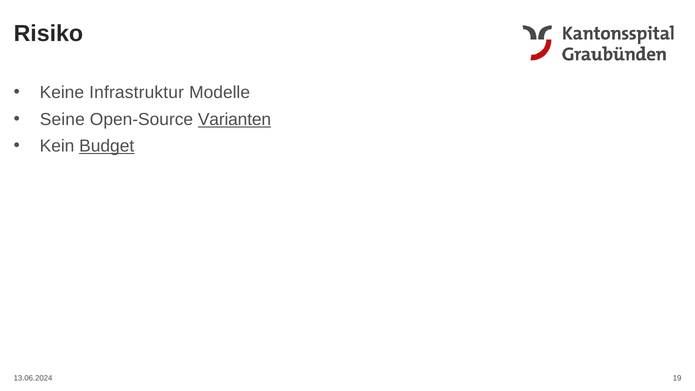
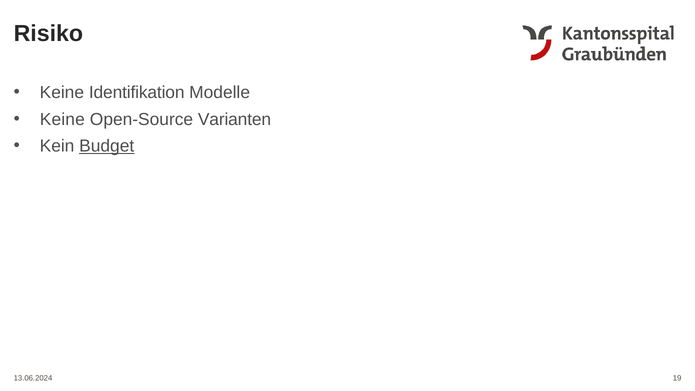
Infrastruktur: Infrastruktur -> Identifikation
Seine at (62, 119): Seine -> Keine
Varianten underline: present -> none
